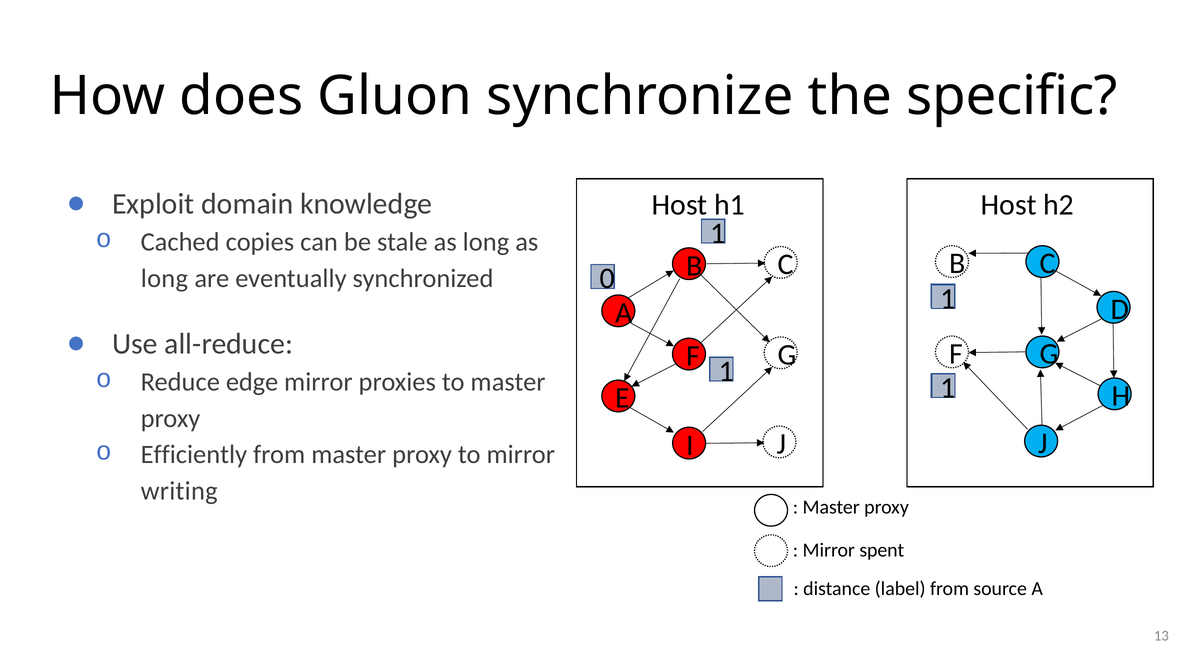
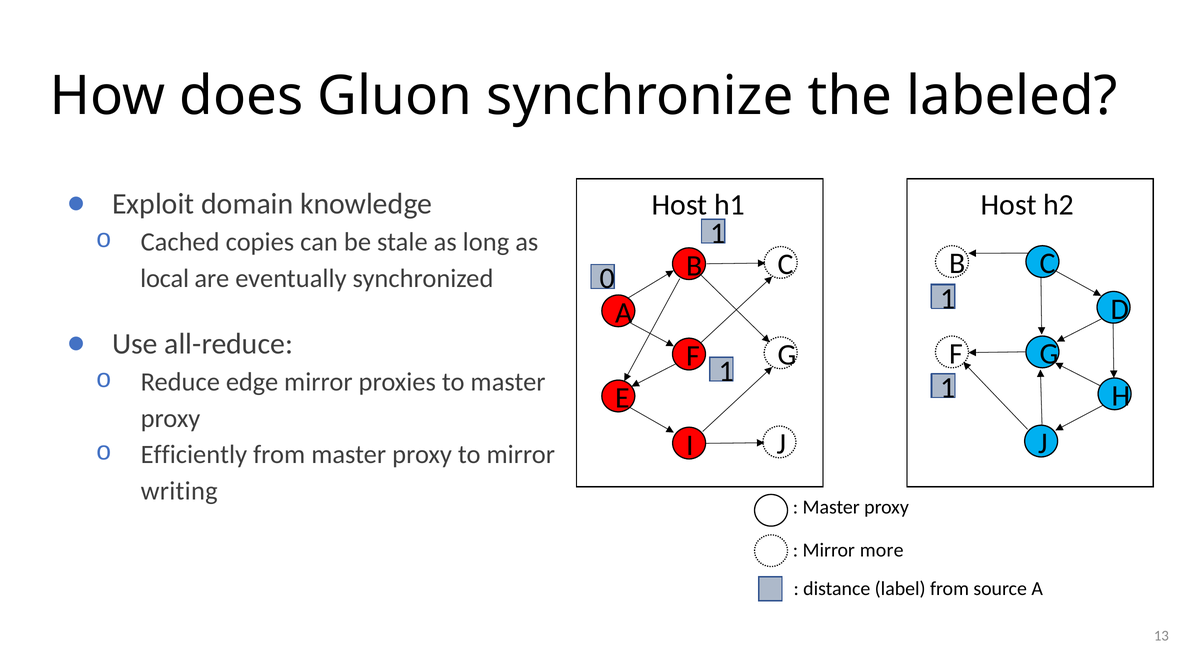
specific: specific -> labeled
long at (164, 278): long -> local
spent: spent -> more
